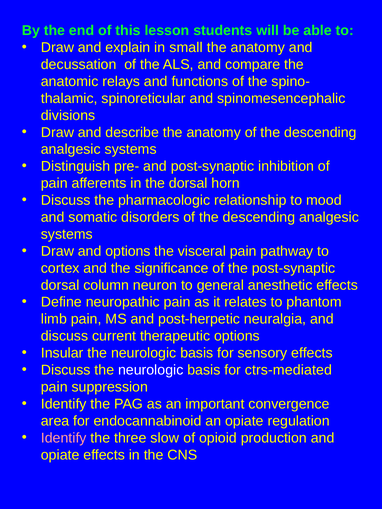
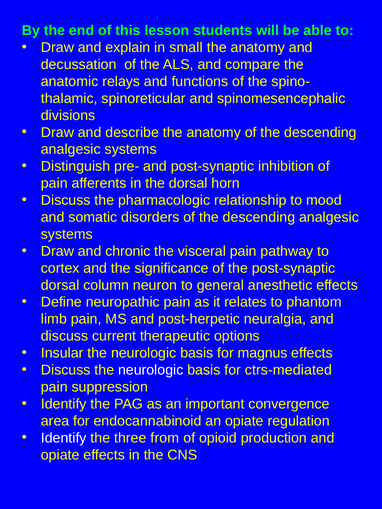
and options: options -> chronic
sensory: sensory -> magnus
Identify at (64, 438) colour: pink -> white
slow: slow -> from
